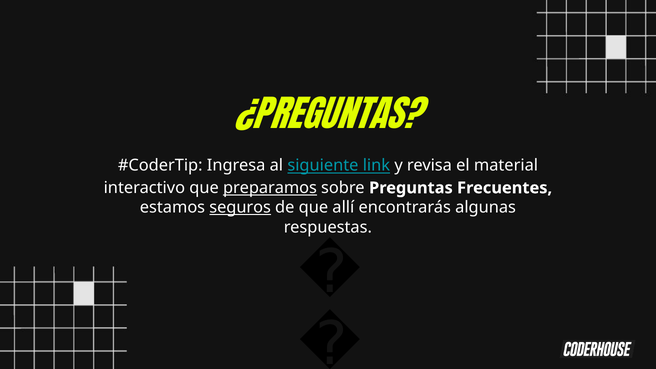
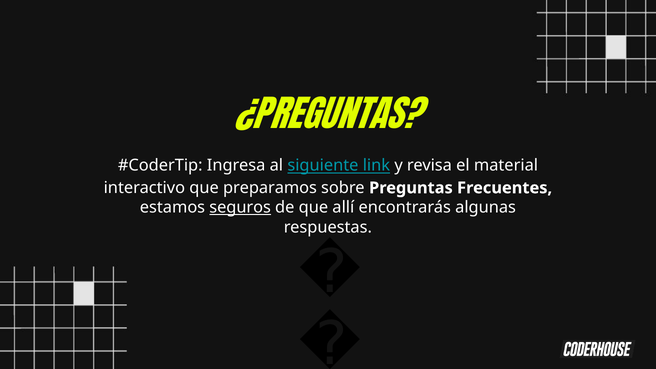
preparamos underline: present -> none
